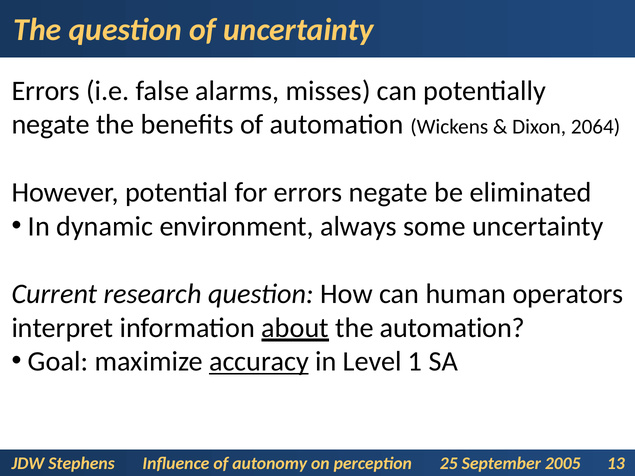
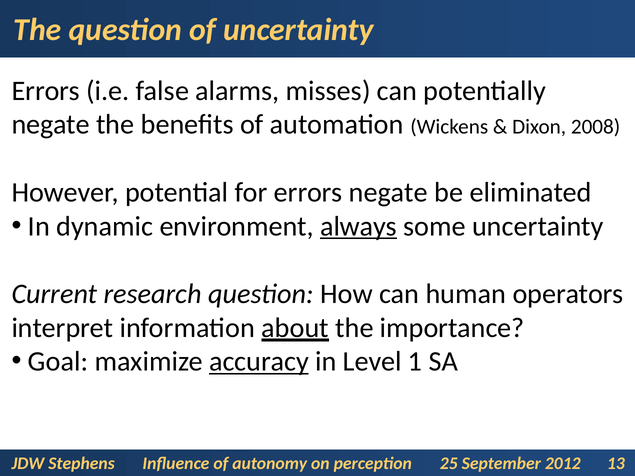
2064: 2064 -> 2008
always underline: none -> present
the automation: automation -> importance
2005: 2005 -> 2012
